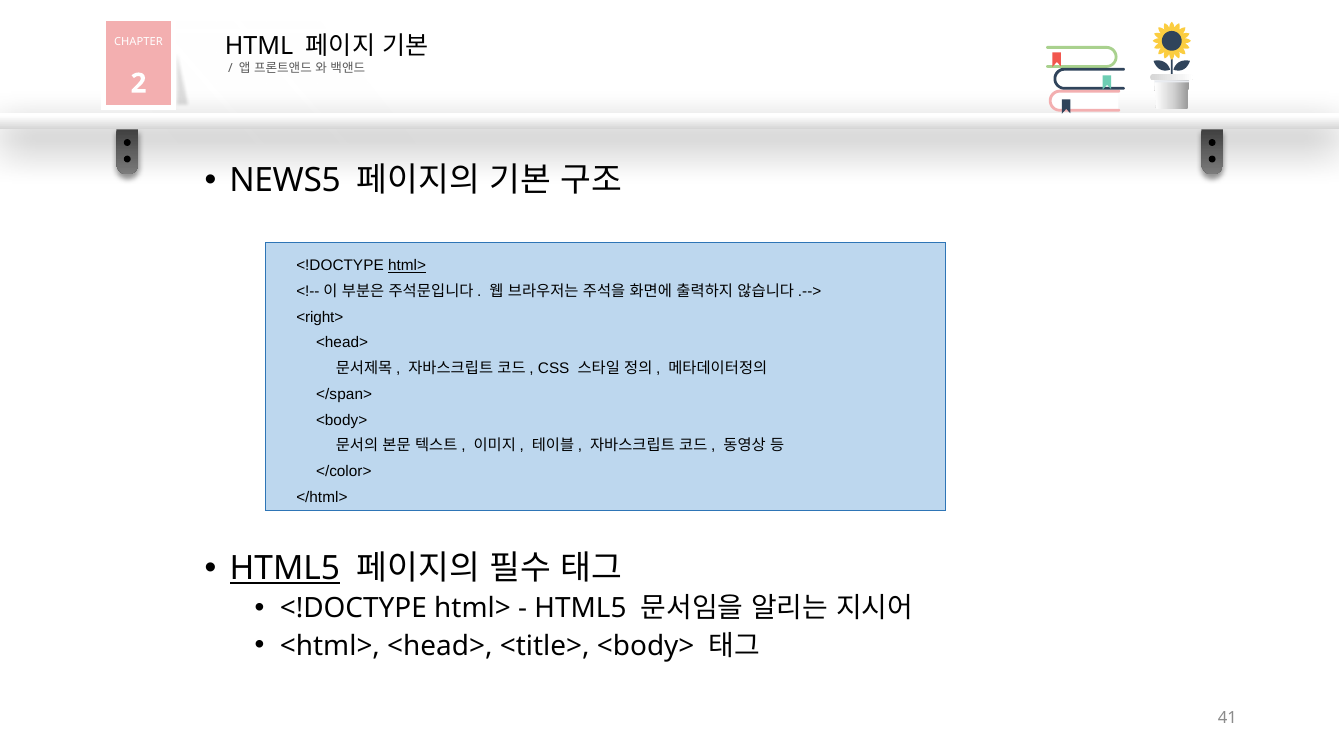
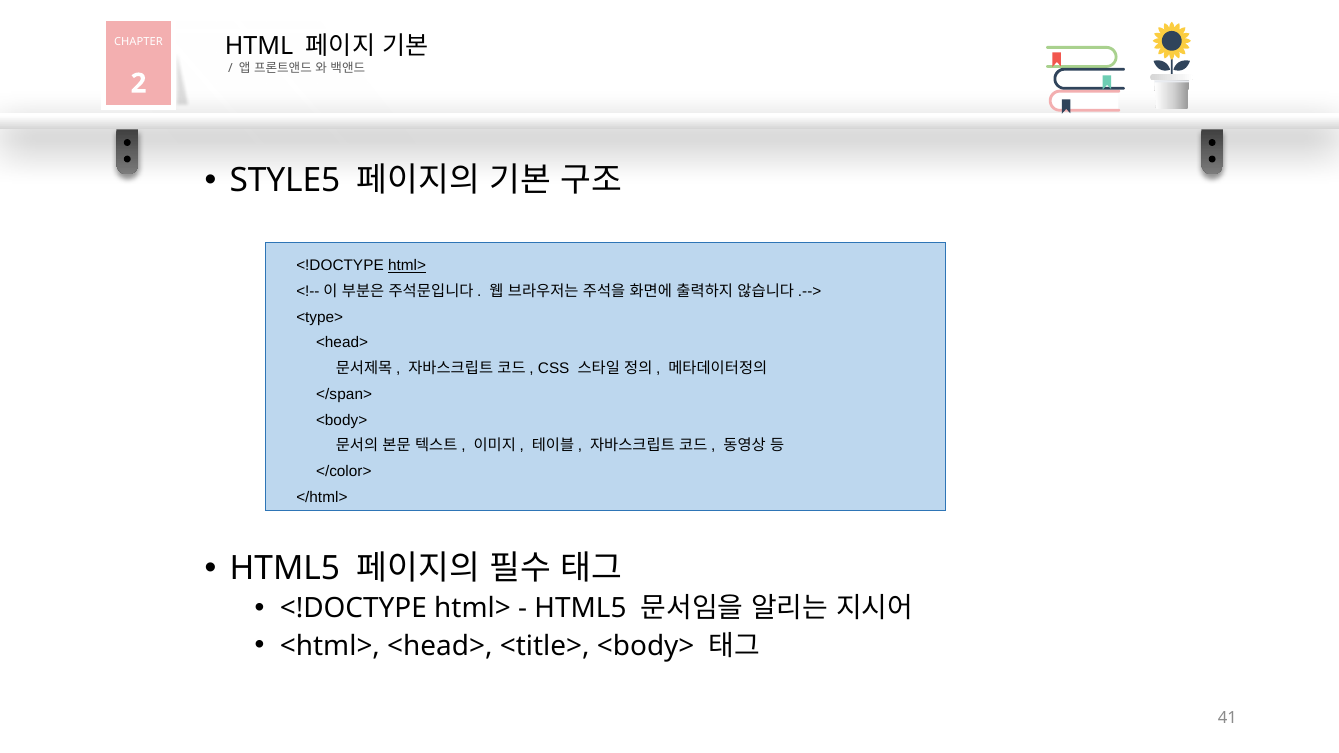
NEWS5: NEWS5 -> STYLE5
<right>: <right> -> <type>
HTML5 at (285, 569) underline: present -> none
